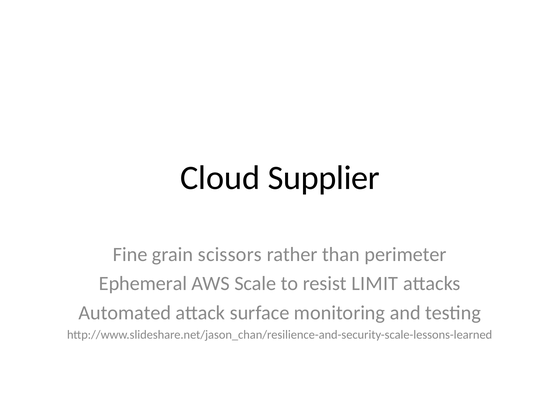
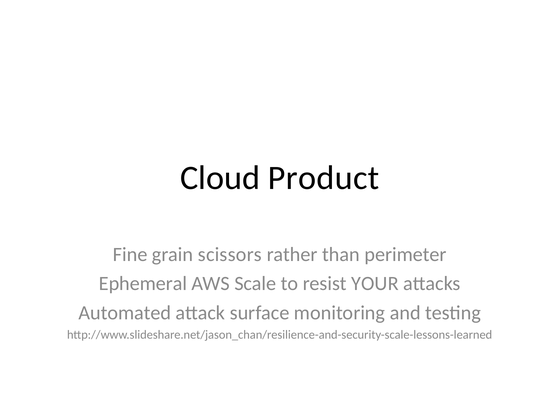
Supplier: Supplier -> Product
LIMIT: LIMIT -> YOUR
